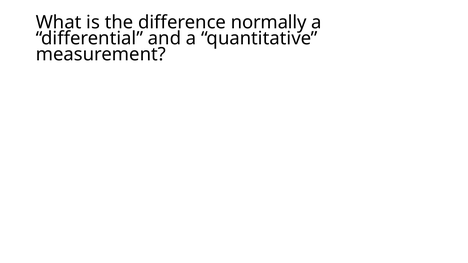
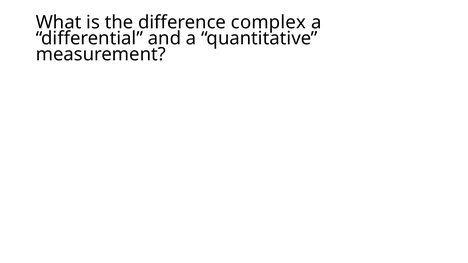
normally: normally -> complex
